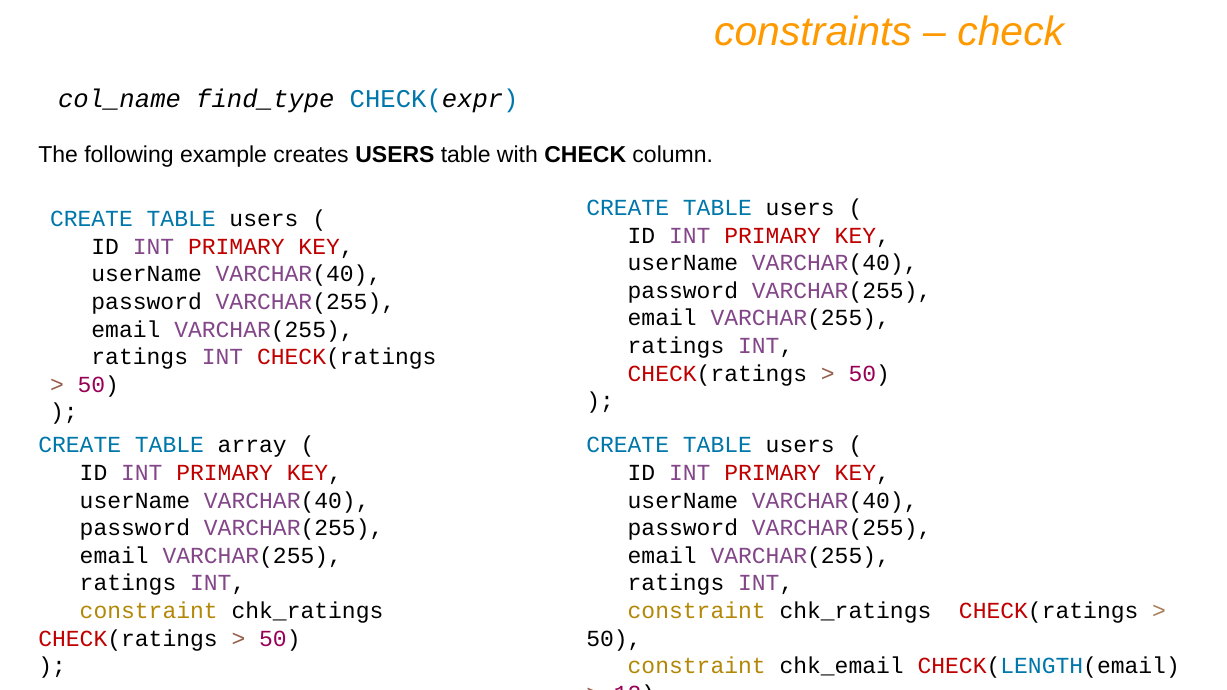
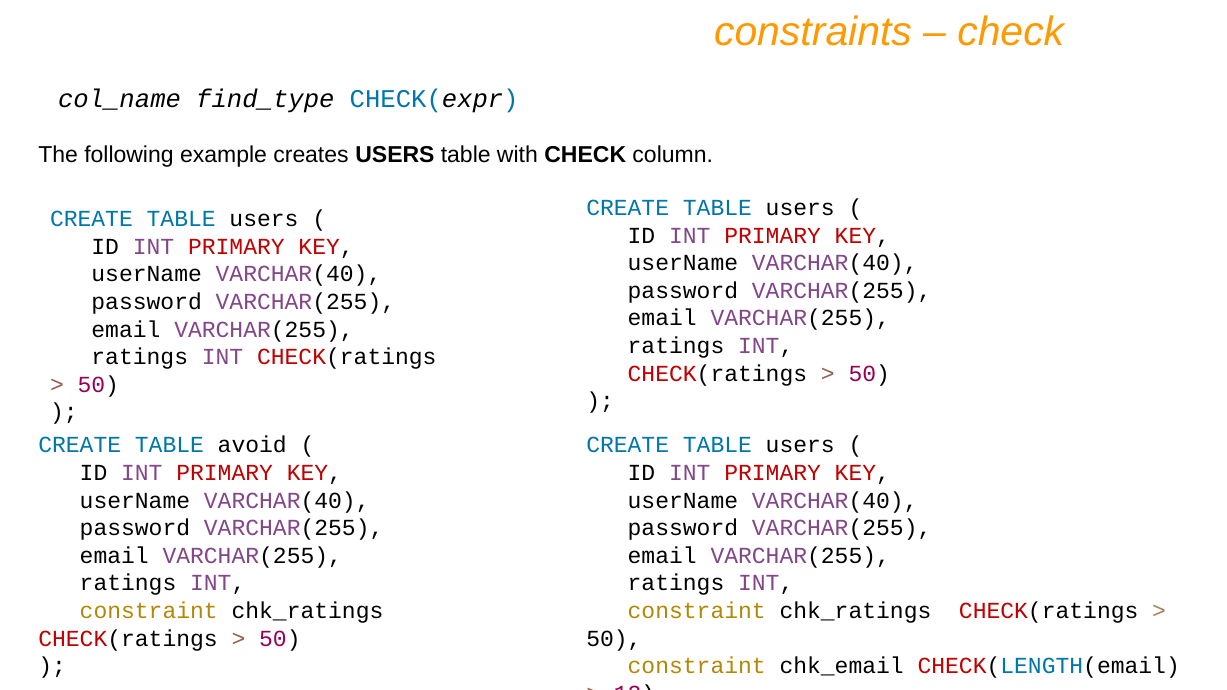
array: array -> avoid
